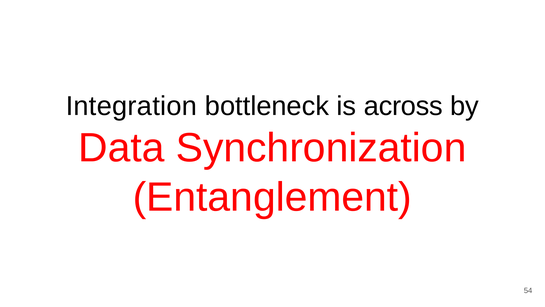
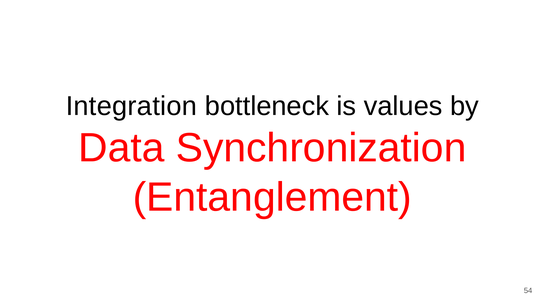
across: across -> values
